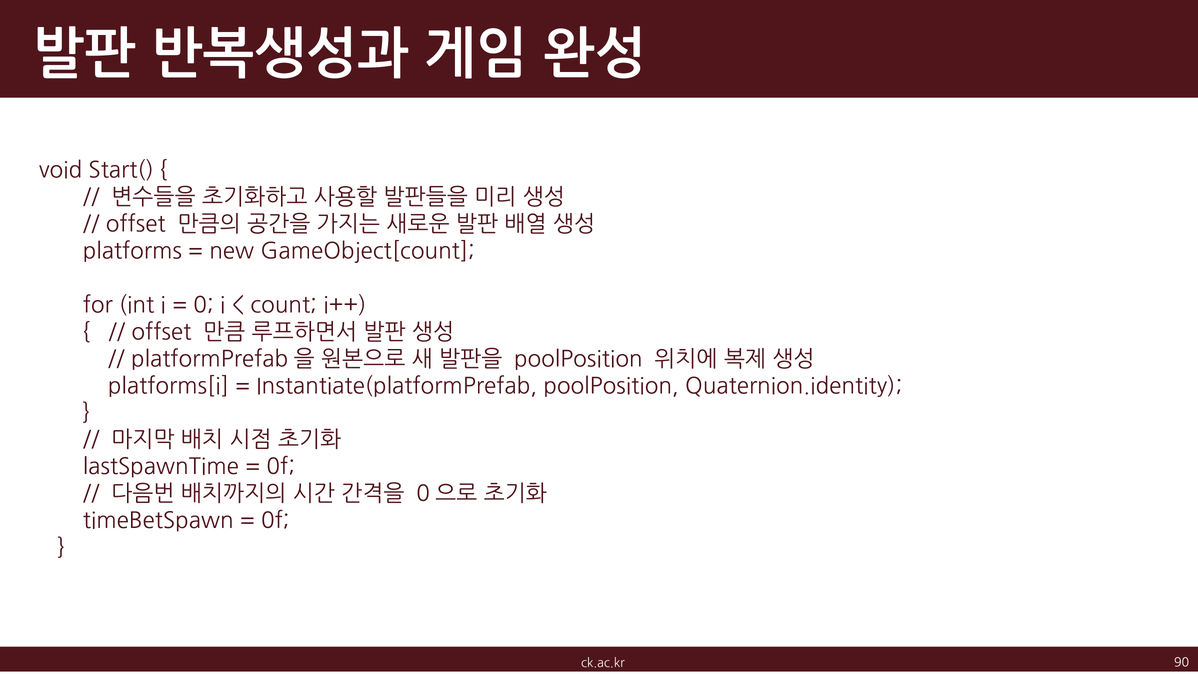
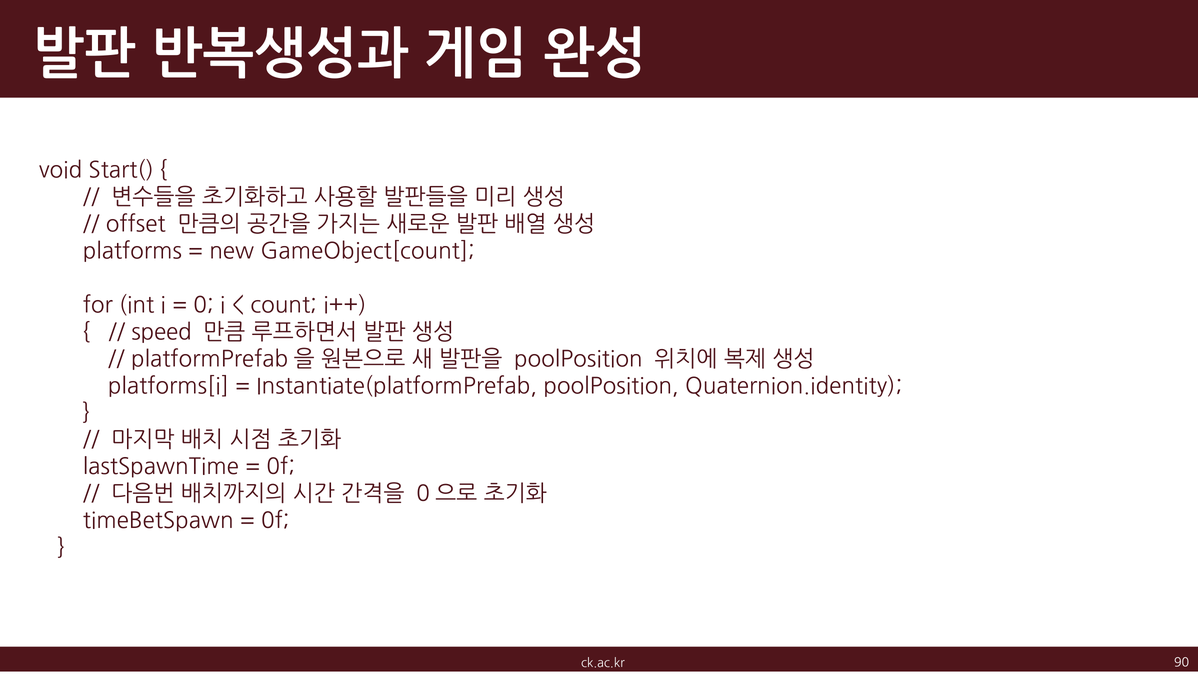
offset at (161, 332): offset -> speed
